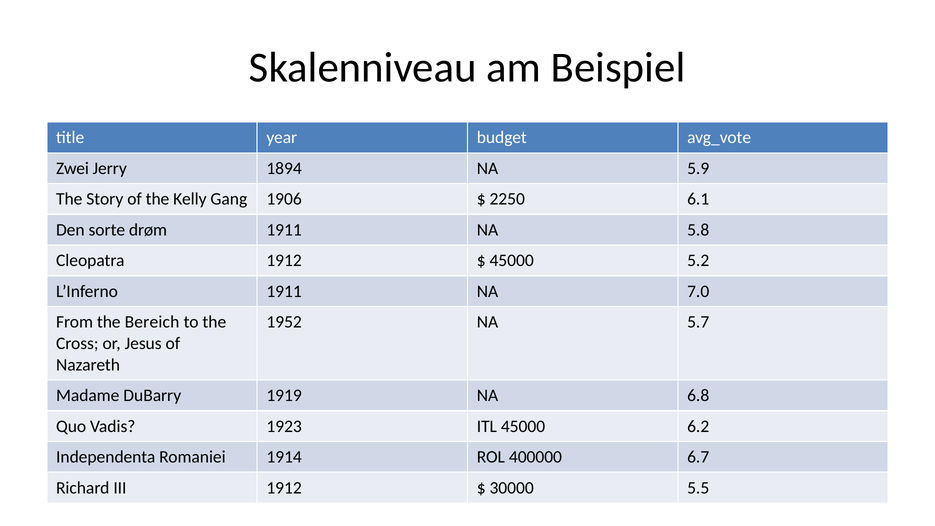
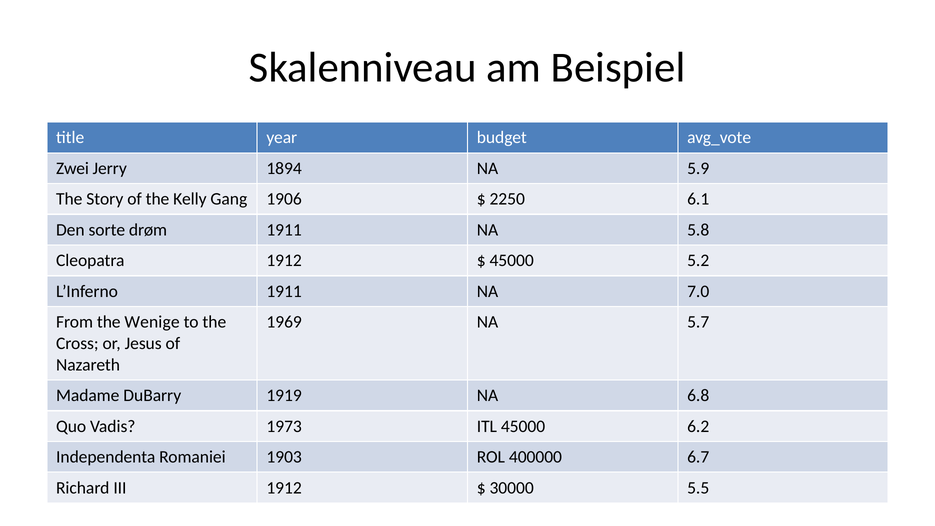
Bereich: Bereich -> Wenige
1952: 1952 -> 1969
1923: 1923 -> 1973
1914: 1914 -> 1903
